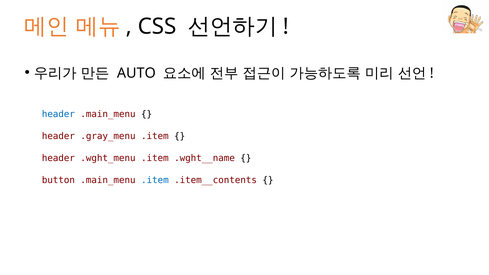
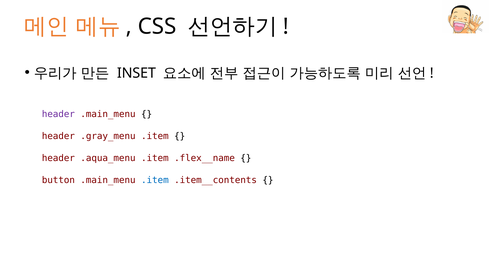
AUTO: AUTO -> INSET
header at (58, 114) colour: blue -> purple
.wght_menu: .wght_menu -> .aqua_menu
.wght__name: .wght__name -> .flex__name
